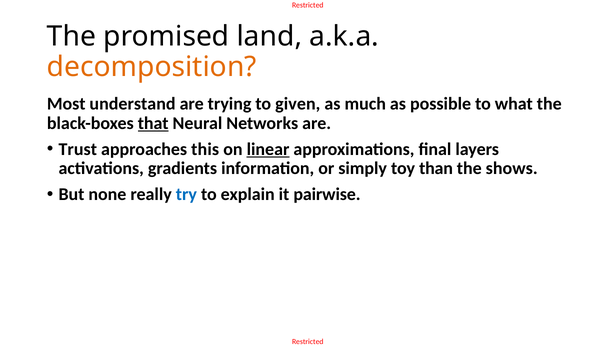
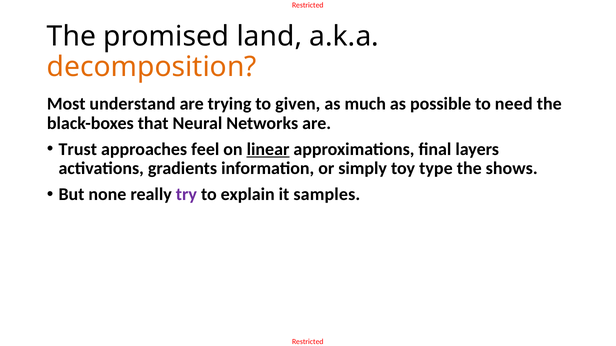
what: what -> need
that underline: present -> none
this: this -> feel
than: than -> type
try colour: blue -> purple
pairwise: pairwise -> samples
